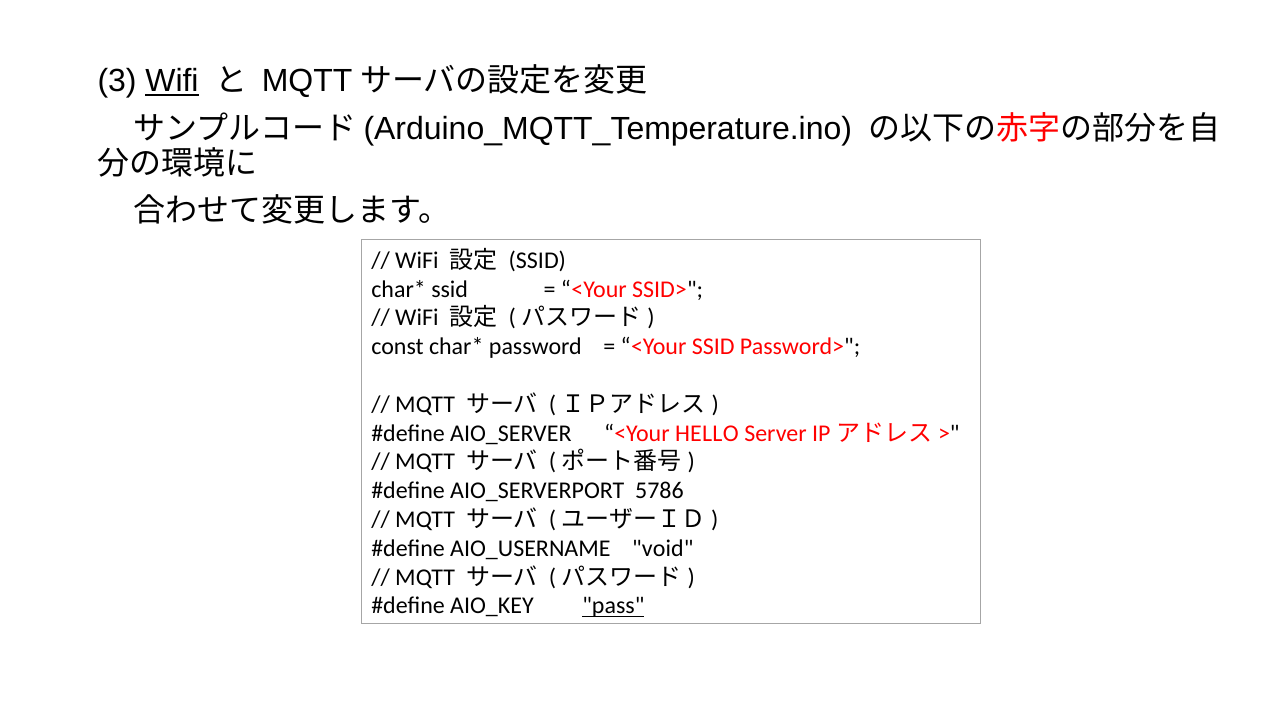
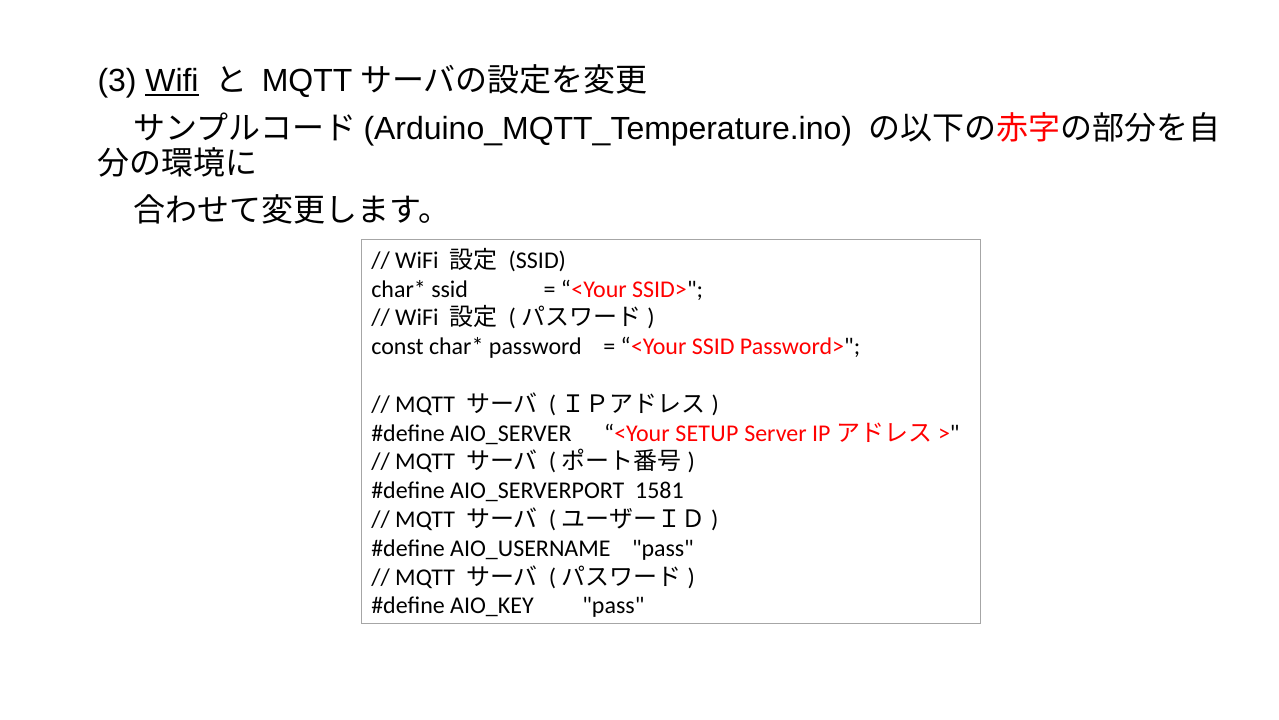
HELLO: HELLO -> SETUP
5786: 5786 -> 1581
AIO_USERNAME void: void -> pass
pass at (613, 605) underline: present -> none
